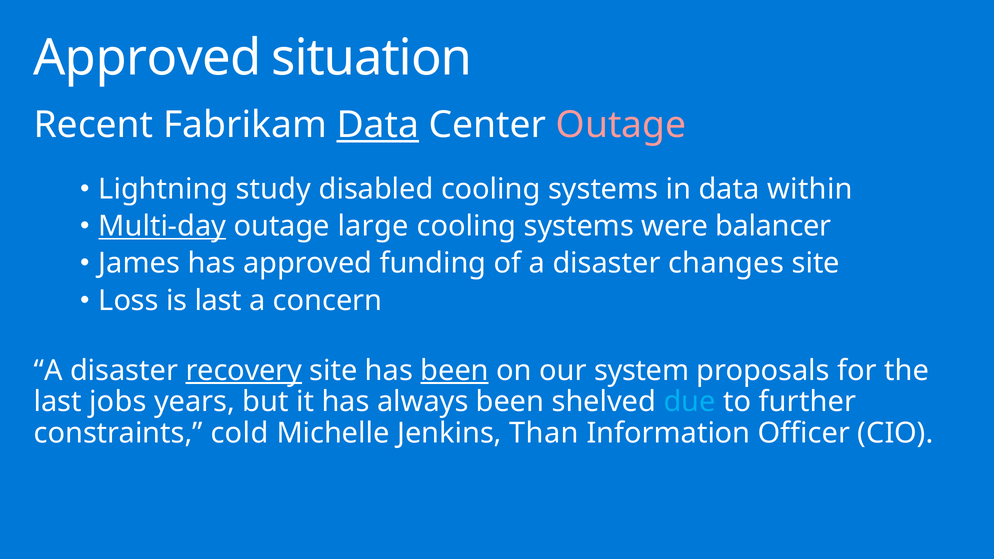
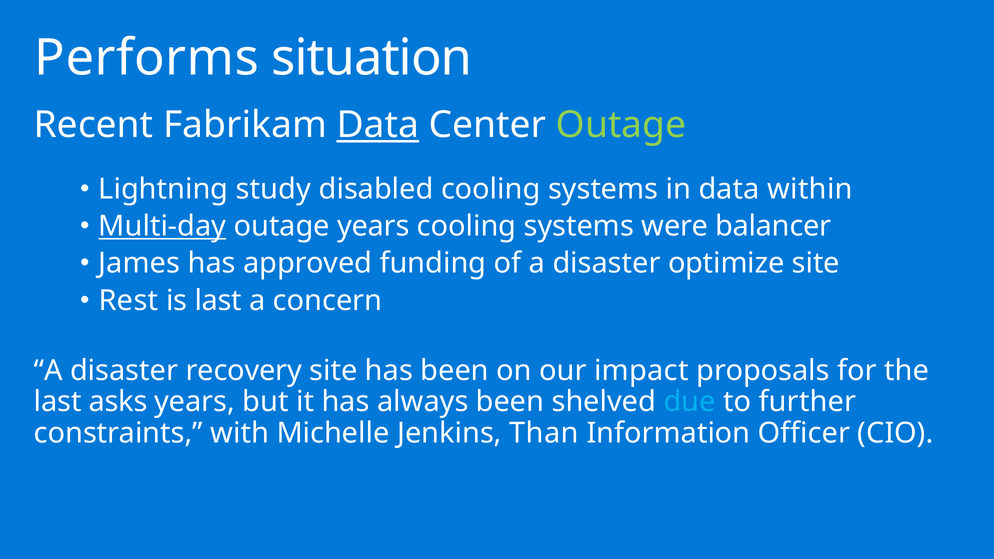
Approved at (147, 58): Approved -> Performs
Outage at (621, 125) colour: pink -> light green
outage large: large -> years
changes: changes -> optimize
Loss: Loss -> Rest
recovery underline: present -> none
been at (455, 371) underline: present -> none
system: system -> impact
jobs: jobs -> asks
cold: cold -> with
